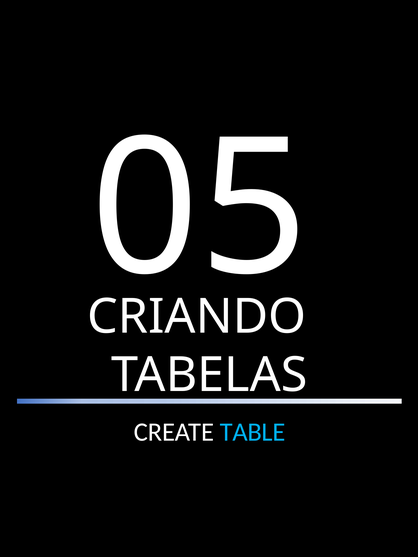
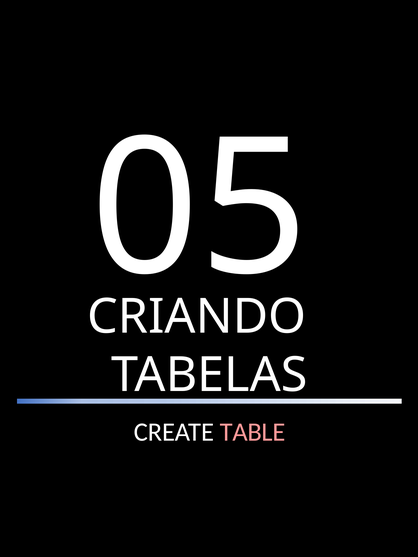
TABLE colour: light blue -> pink
